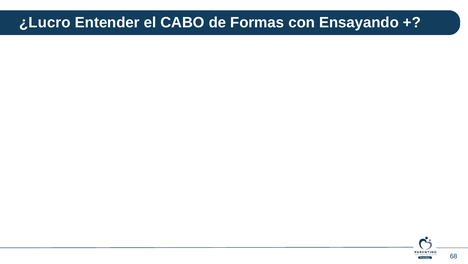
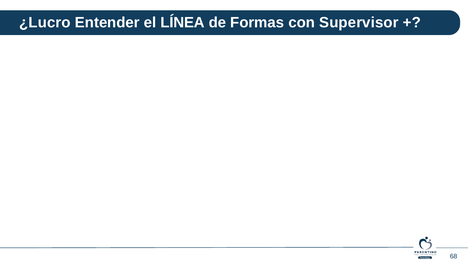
CABO: CABO -> LÍNEA
Ensayando: Ensayando -> Supervisor
